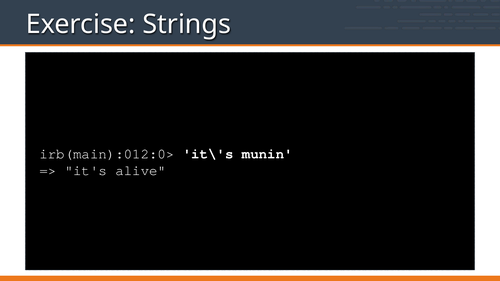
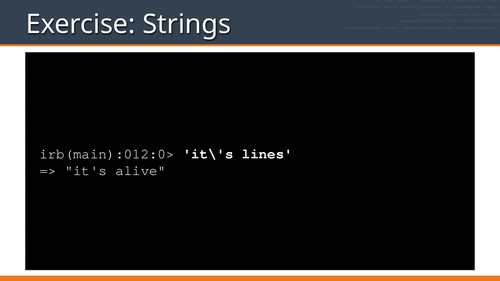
munin: munin -> lines
